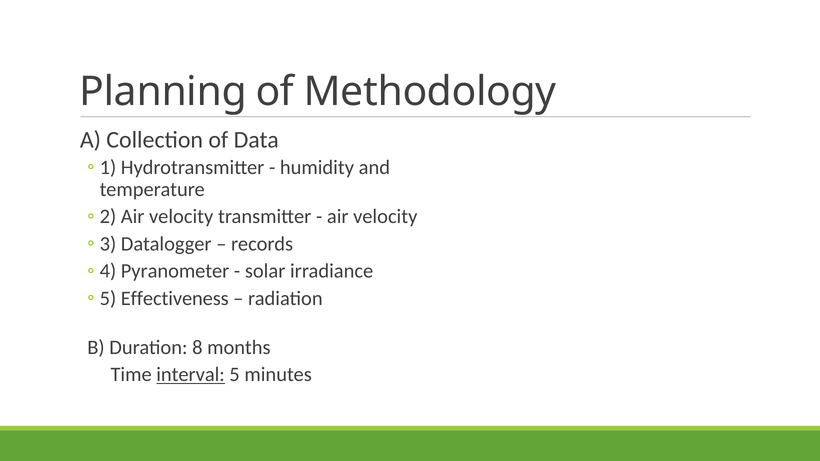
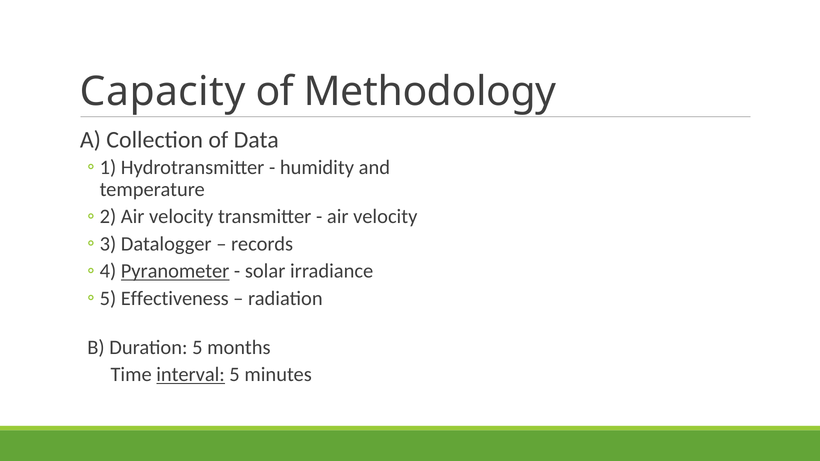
Planning: Planning -> Capacity
Pyranometer underline: none -> present
Duration 8: 8 -> 5
